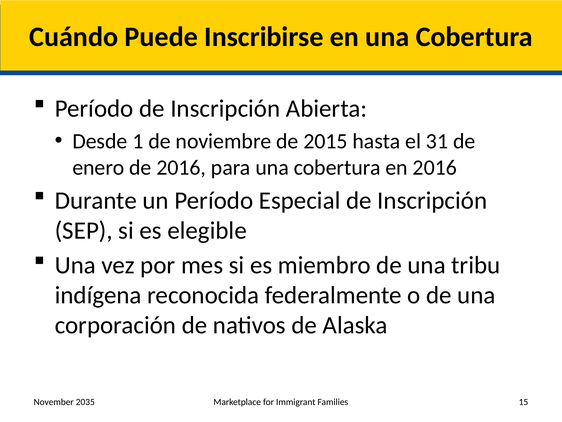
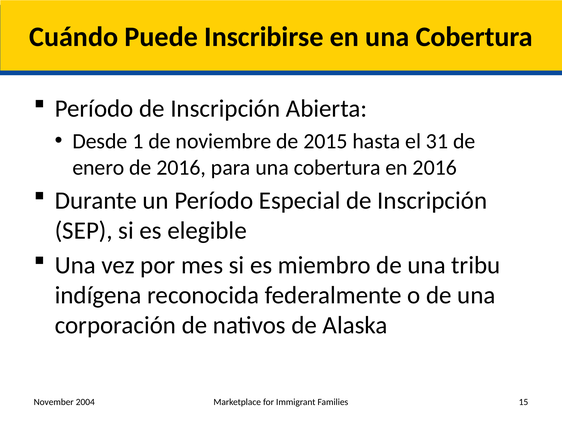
2035: 2035 -> 2004
